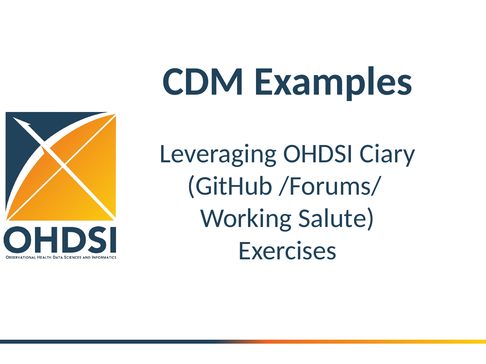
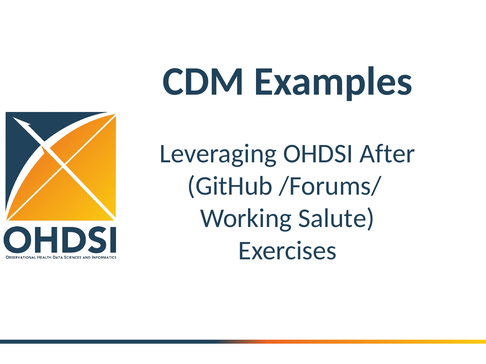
Ciary: Ciary -> After
